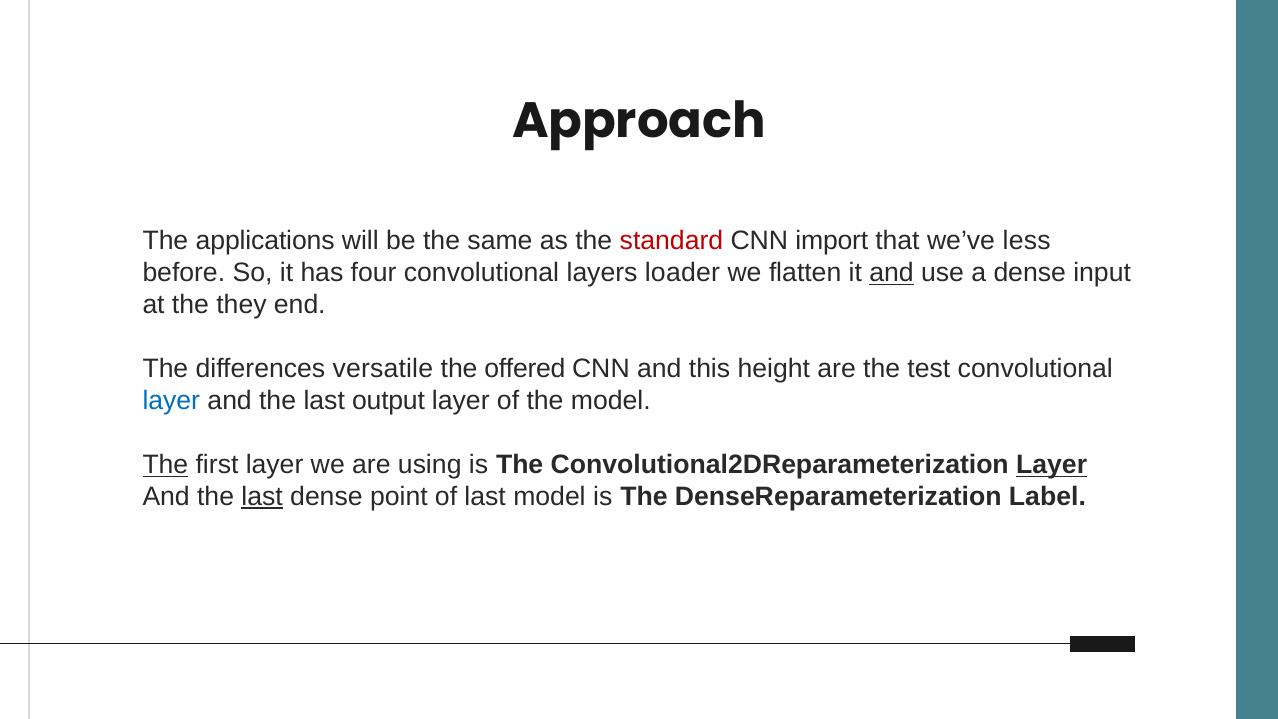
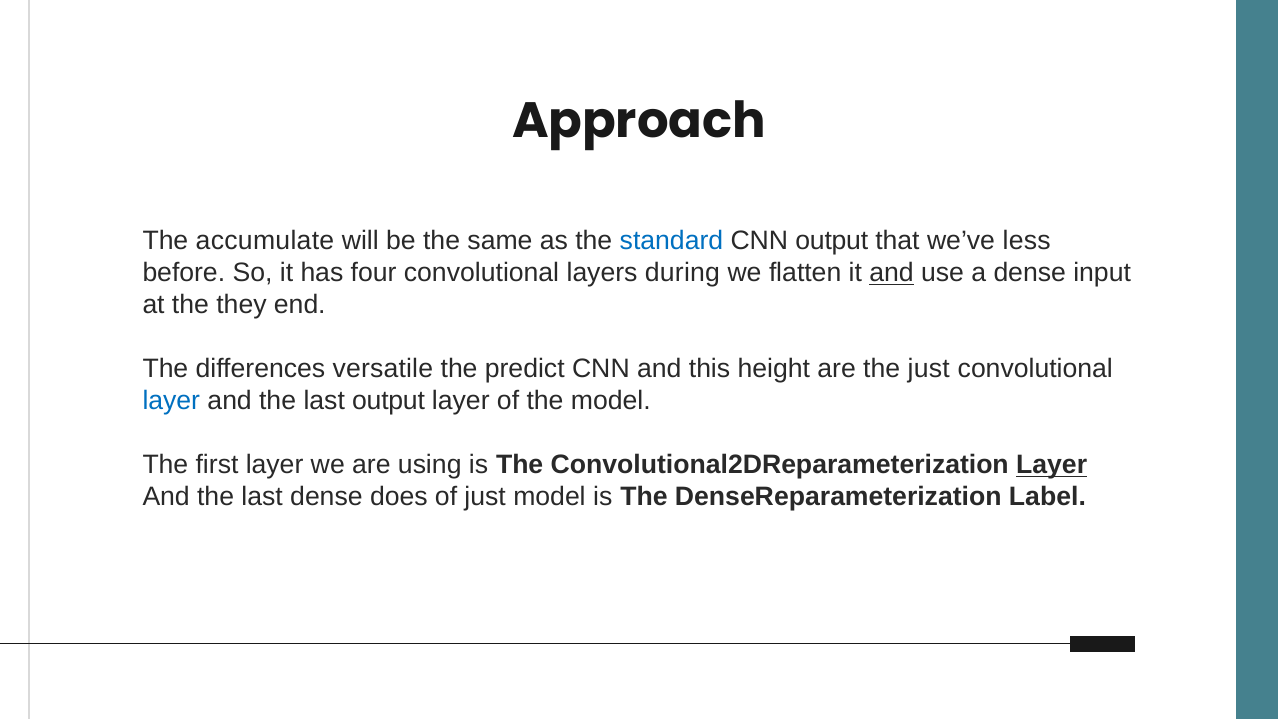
applications: applications -> accumulate
standard colour: red -> blue
CNN import: import -> output
loader: loader -> during
offered: offered -> predict
the test: test -> just
The at (165, 465) underline: present -> none
last at (262, 497) underline: present -> none
point: point -> does
of last: last -> just
